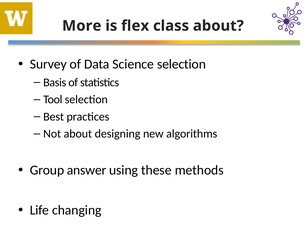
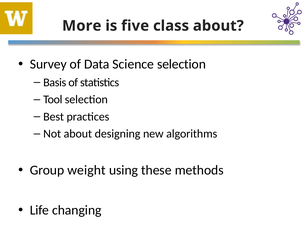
flex: flex -> five
answer: answer -> weight
